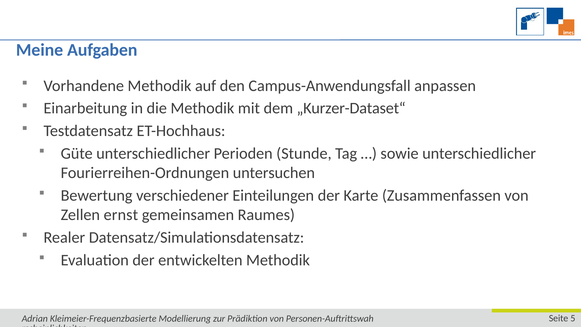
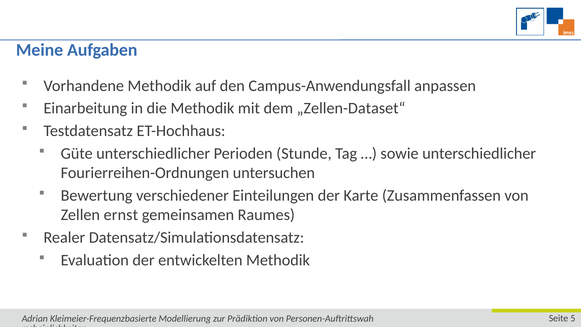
„Kurzer-Dataset“: „Kurzer-Dataset“ -> „Zellen-Dataset“
